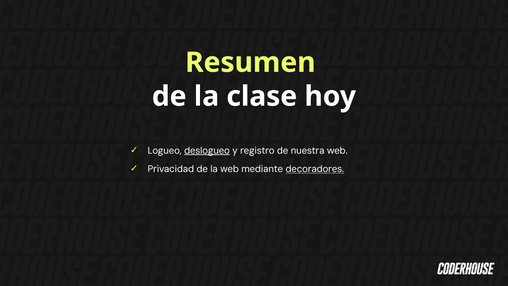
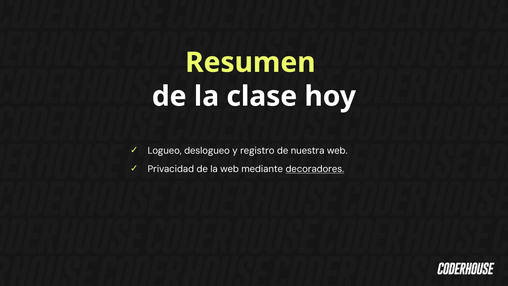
deslogueo underline: present -> none
